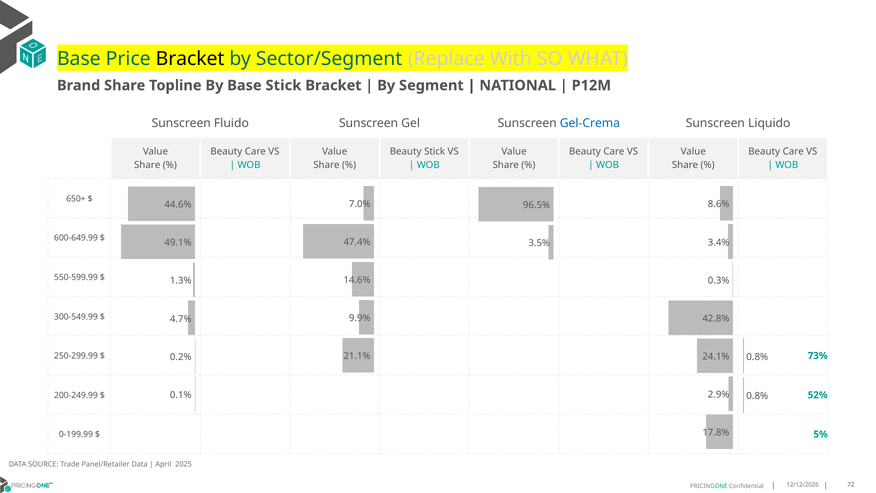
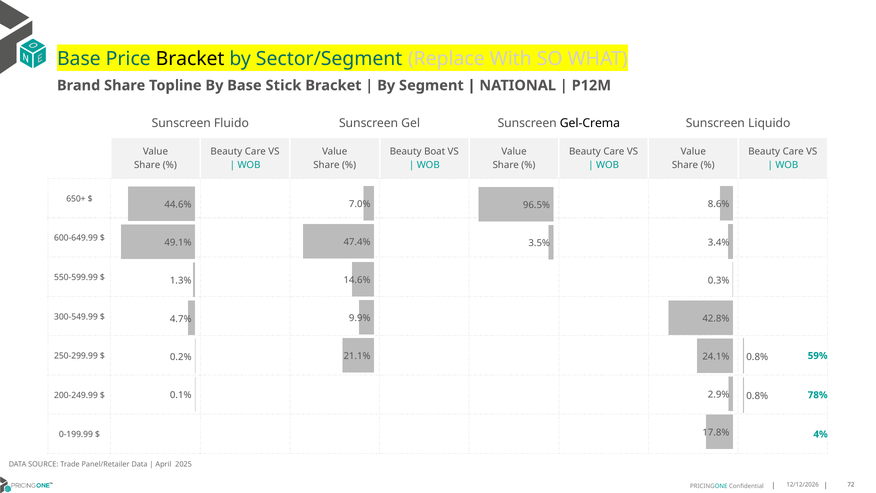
Gel-Crema colour: blue -> black
Beauty Stick: Stick -> Boat
73%: 73% -> 59%
52%: 52% -> 78%
5%: 5% -> 4%
